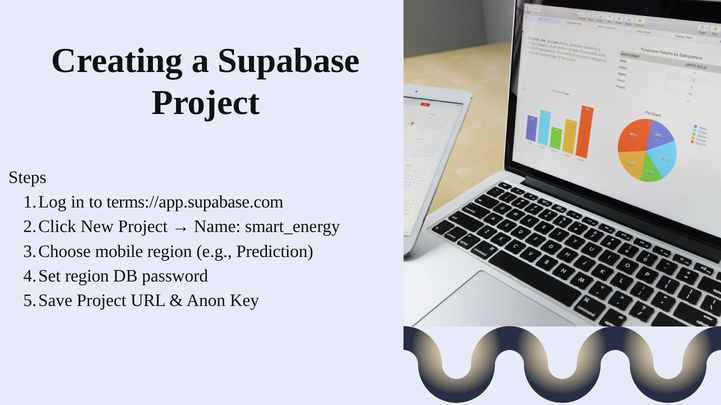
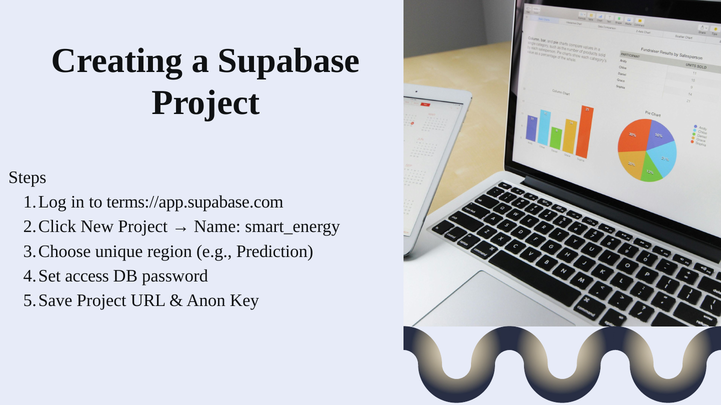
mobile: mobile -> unique
region at (87, 276): region -> access
